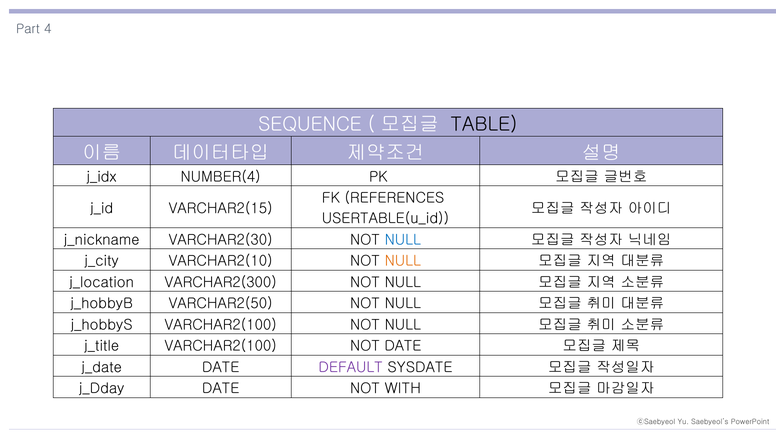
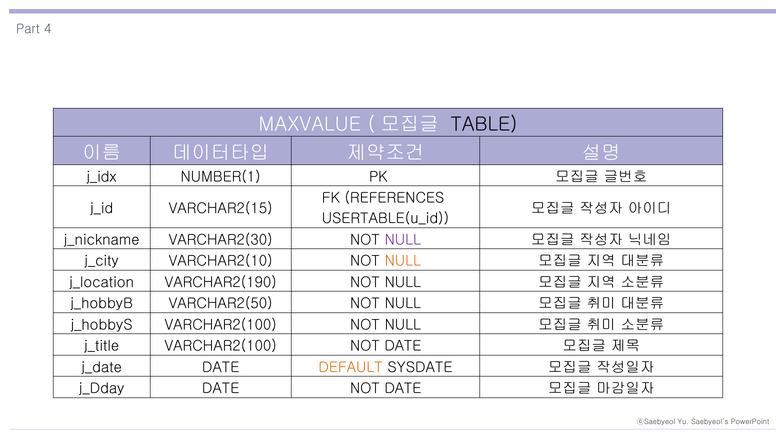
SEQUENCE: SEQUENCE -> MAXVALUE
NUMBER(4: NUMBER(4 -> NUMBER(1
NULL at (403, 240) colour: blue -> purple
VARCHAR2(300: VARCHAR2(300 -> VARCHAR2(190
DEFAULT colour: purple -> orange
DATE NOT WITH: WITH -> DATE
